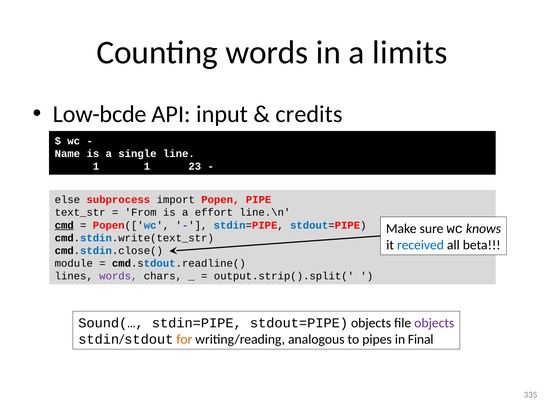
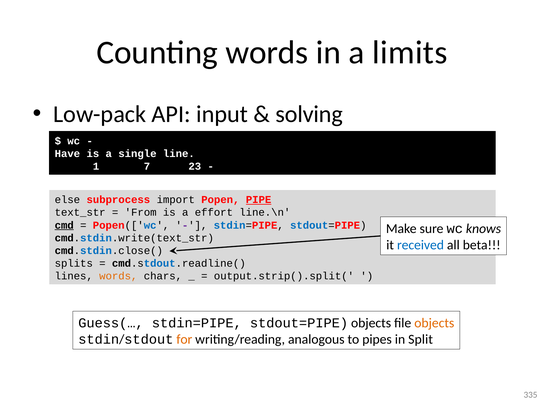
Low-bcde: Low-bcde -> Low-pack
credits: credits -> solving
Name: Name -> Have
1 1: 1 -> 7
PIPE underline: none -> present
module: module -> splits
words at (118, 277) colour: purple -> orange
Sound(…: Sound(… -> Guess(…
objects at (434, 324) colour: purple -> orange
Final: Final -> Split
